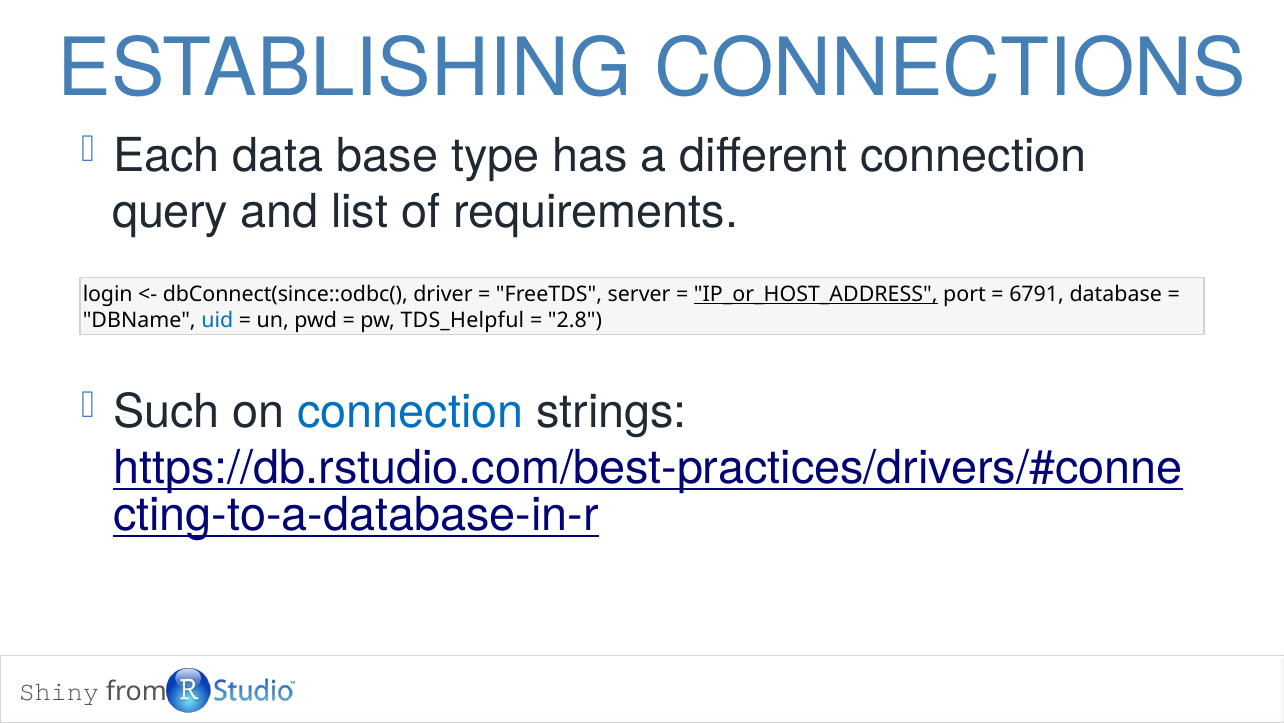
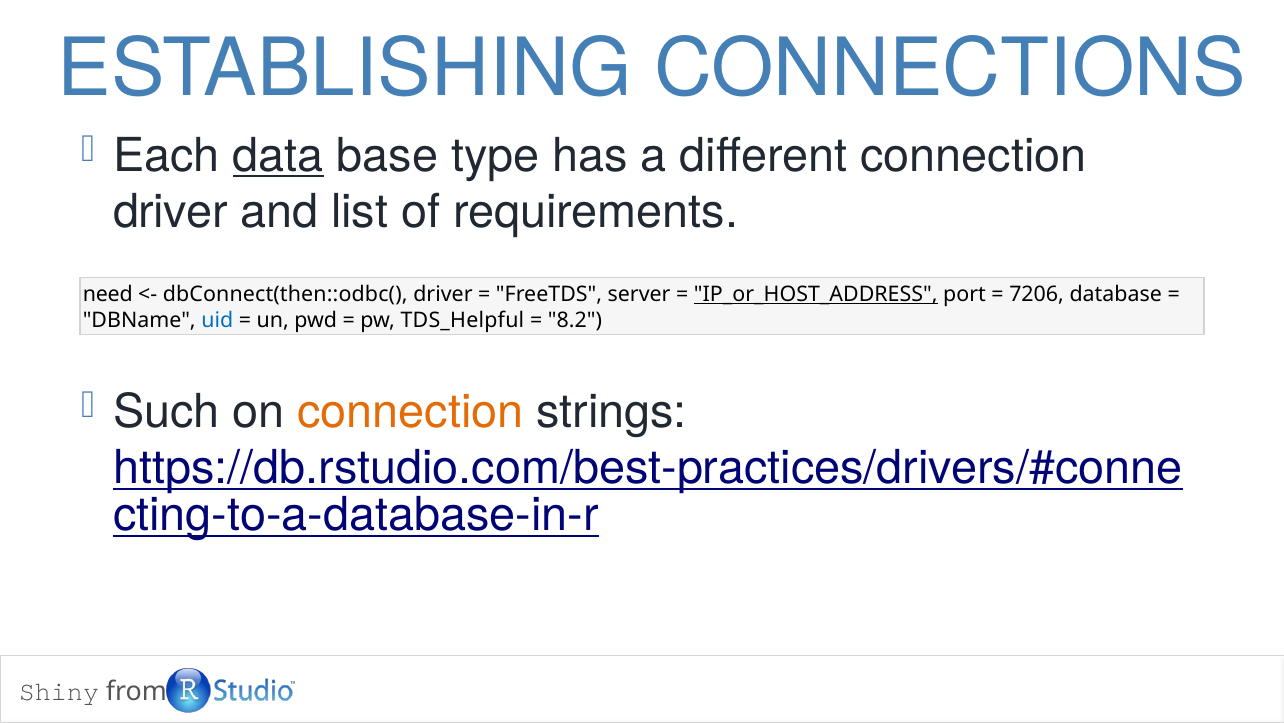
data underline: none -> present
query at (170, 212): query -> driver
login: login -> need
dbConnect(since::odbc(: dbConnect(since::odbc( -> dbConnect(then::odbc(
6791: 6791 -> 7206
2.8: 2.8 -> 8.2
connection at (410, 411) colour: blue -> orange
